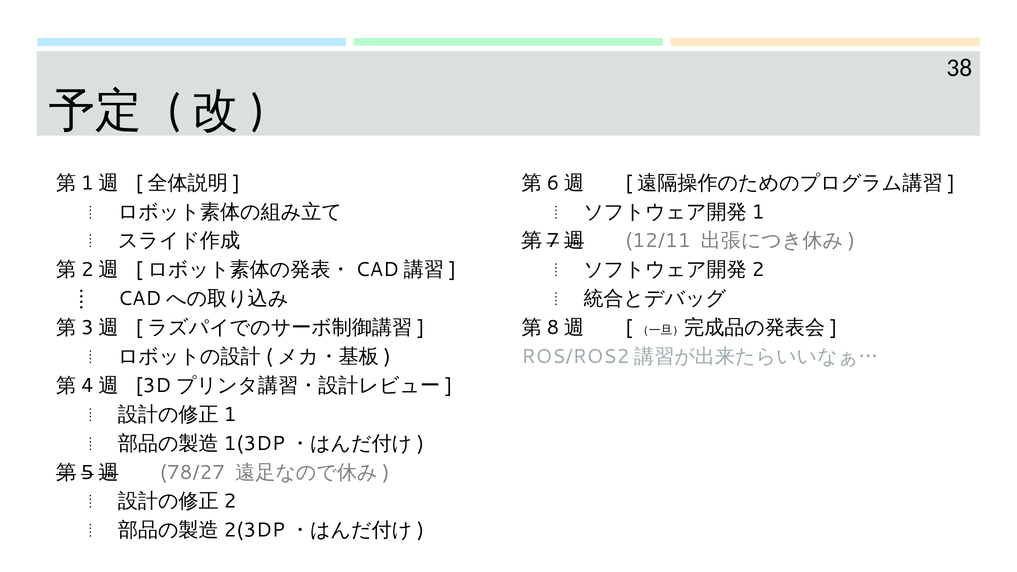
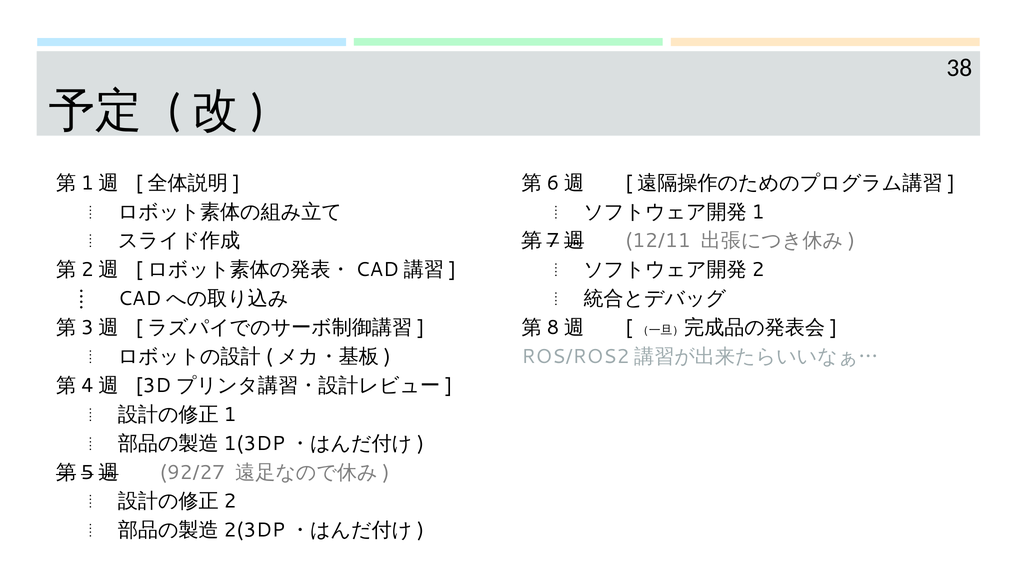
78/27: 78/27 -> 92/27
